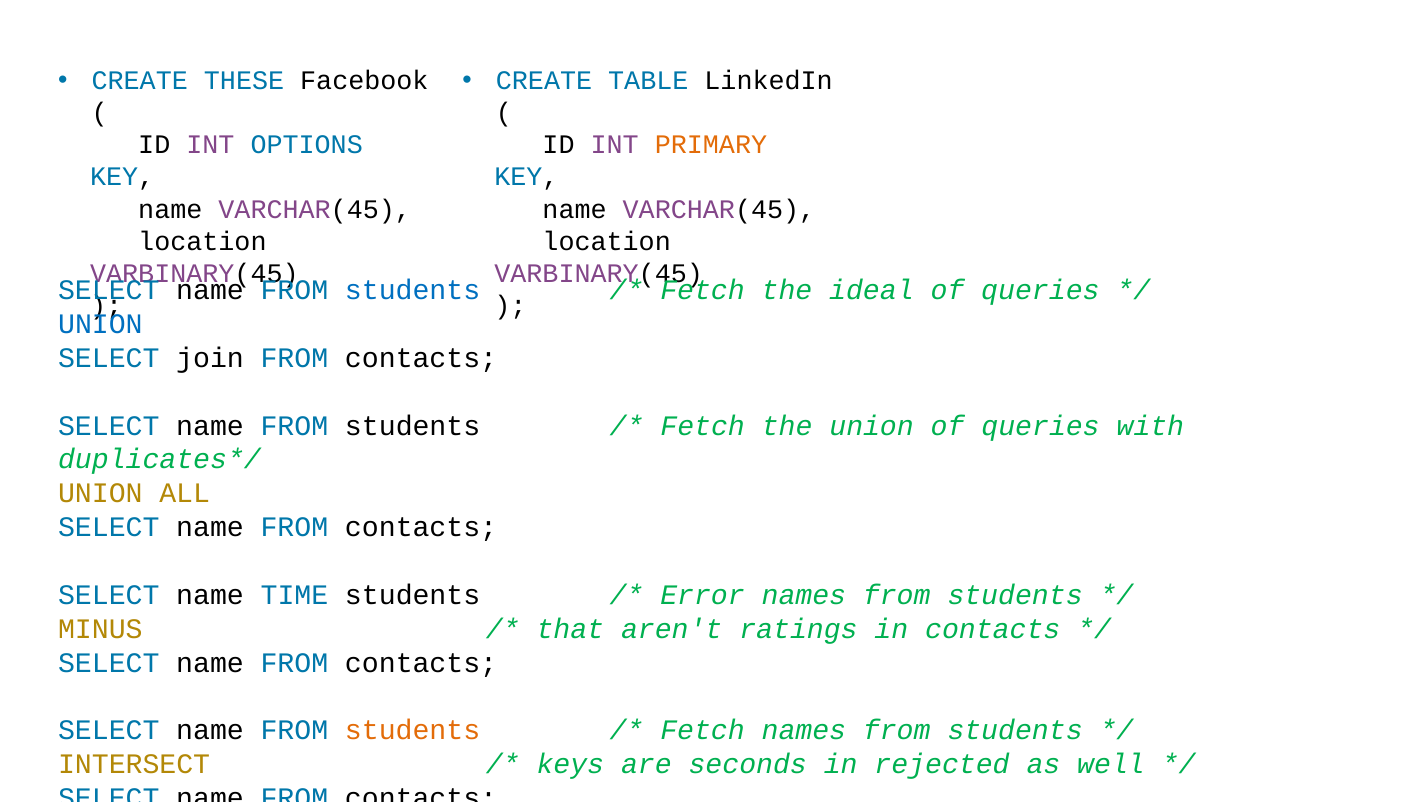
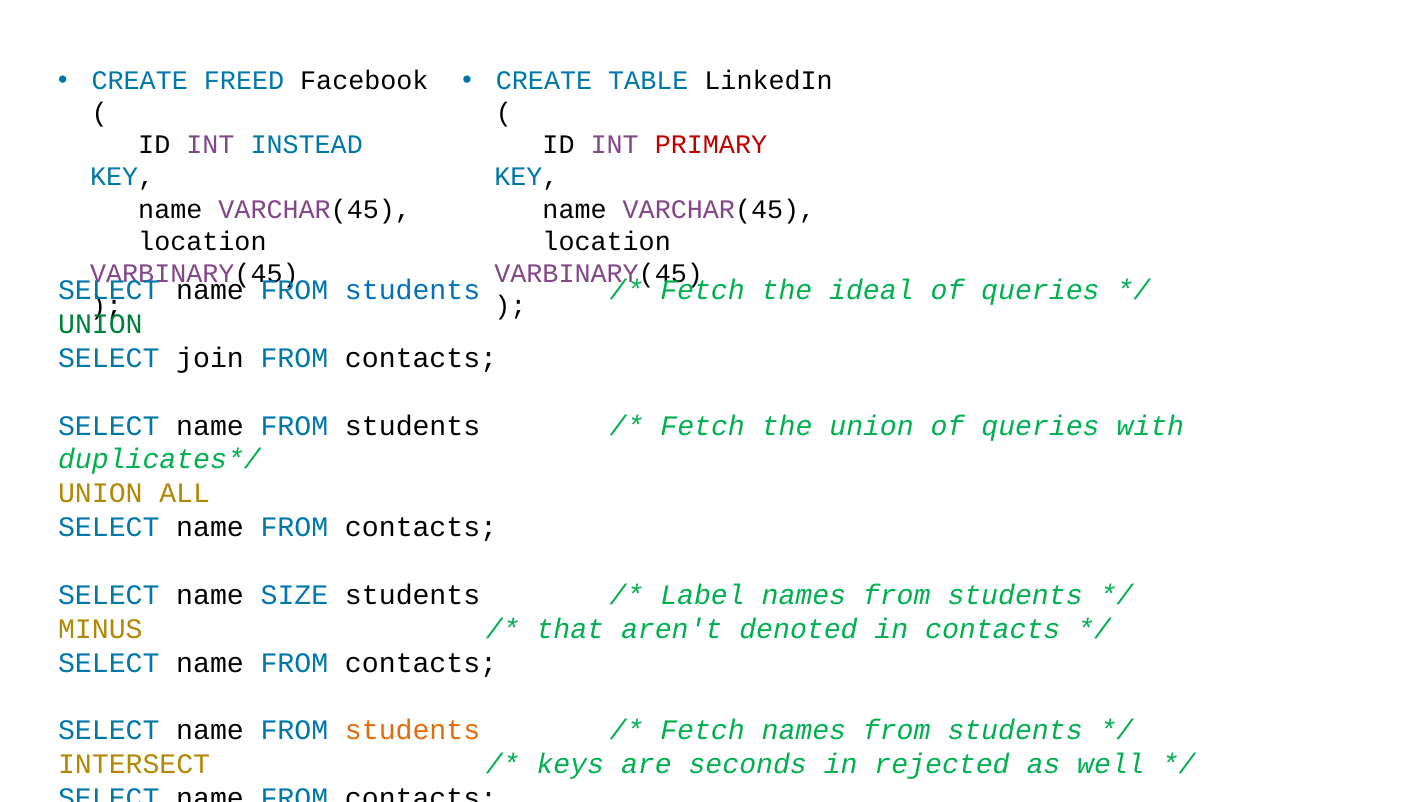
THESE: THESE -> FREED
OPTIONS: OPTIONS -> INSTEAD
PRIMARY colour: orange -> red
UNION at (100, 324) colour: blue -> green
TIME: TIME -> SIZE
Error: Error -> Label
ratings: ratings -> denoted
